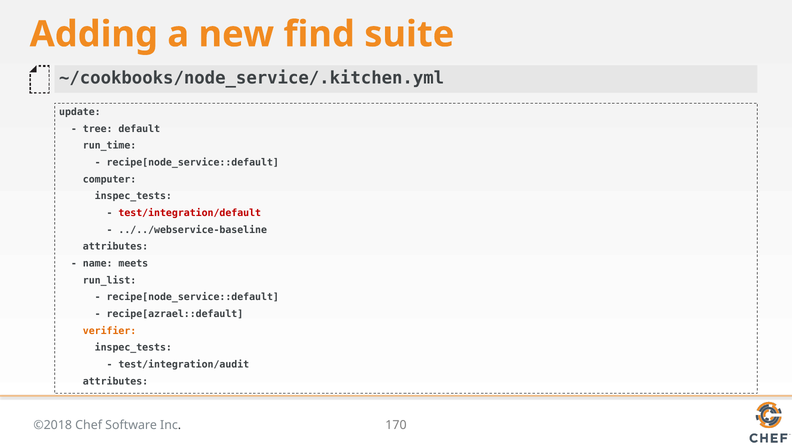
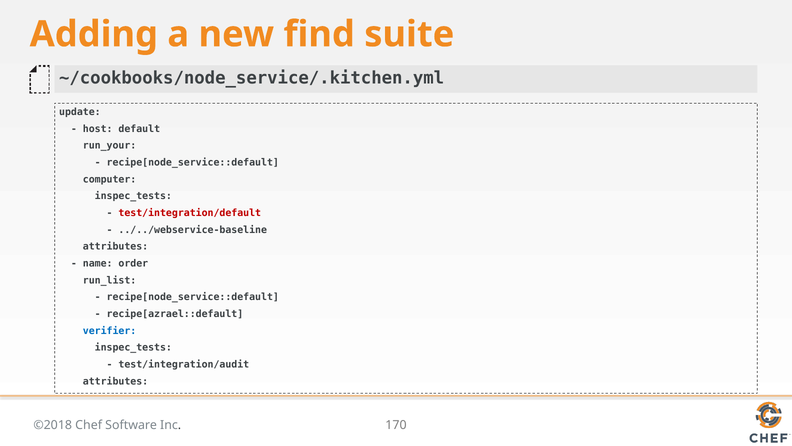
tree: tree -> host
run_time: run_time -> run_your
meets: meets -> order
verifier colour: orange -> blue
